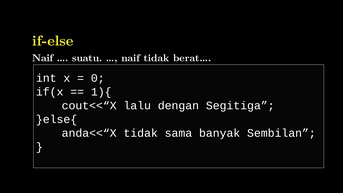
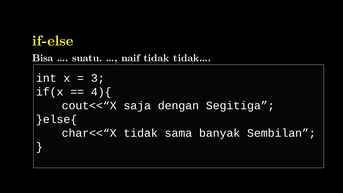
Naif at (43, 58): Naif -> Bisa
berat…: berat… -> tidak…
0: 0 -> 3
1){: 1){ -> 4){
lalu: lalu -> saja
anda<<“X: anda<<“X -> char<<“X
